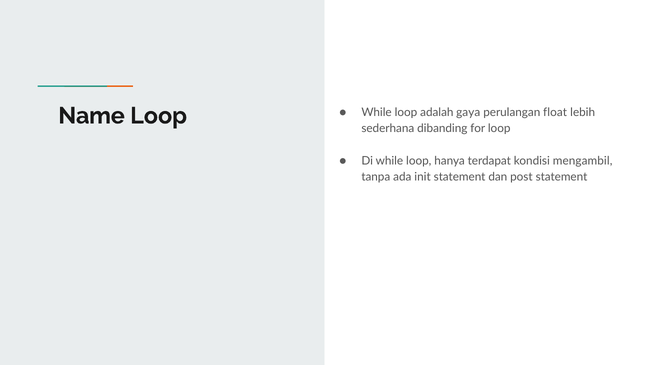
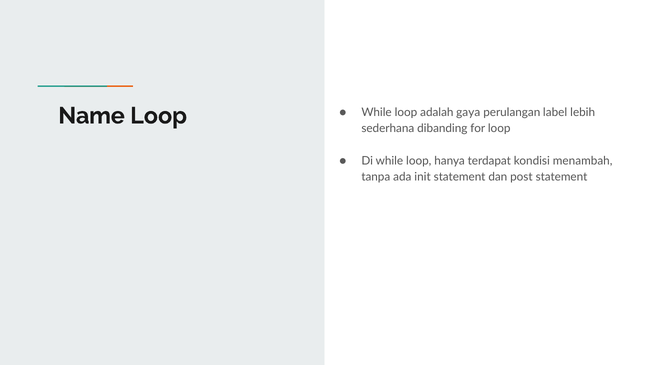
float: float -> label
mengambil: mengambil -> menambah
